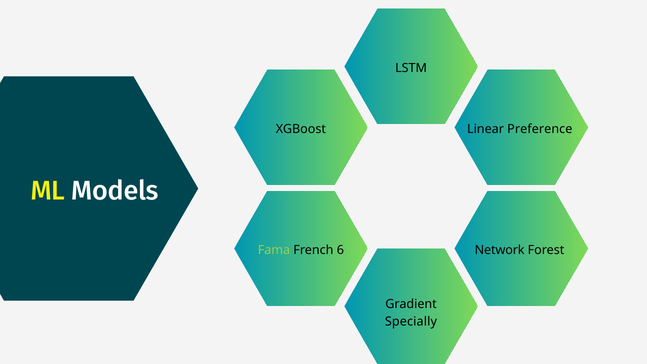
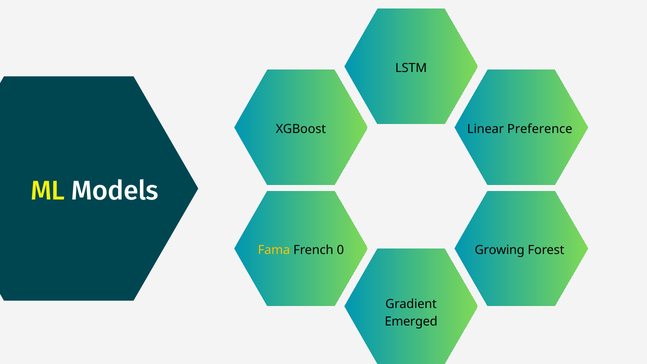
Fama colour: light green -> yellow
6: 6 -> 0
Network: Network -> Growing
Specially: Specially -> Emerged
